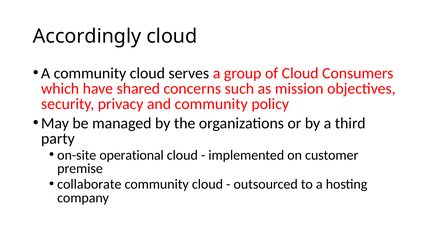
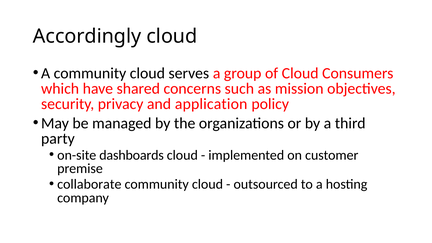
and community: community -> application
operational: operational -> dashboards
